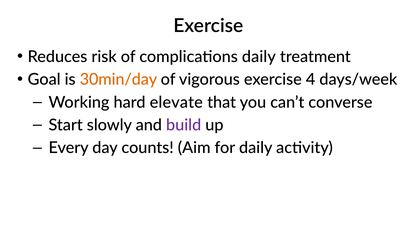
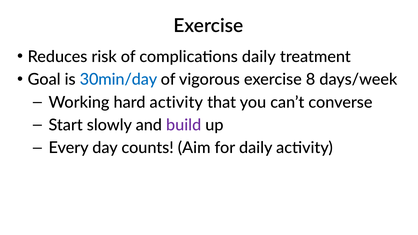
30min/day colour: orange -> blue
4: 4 -> 8
hard elevate: elevate -> activity
